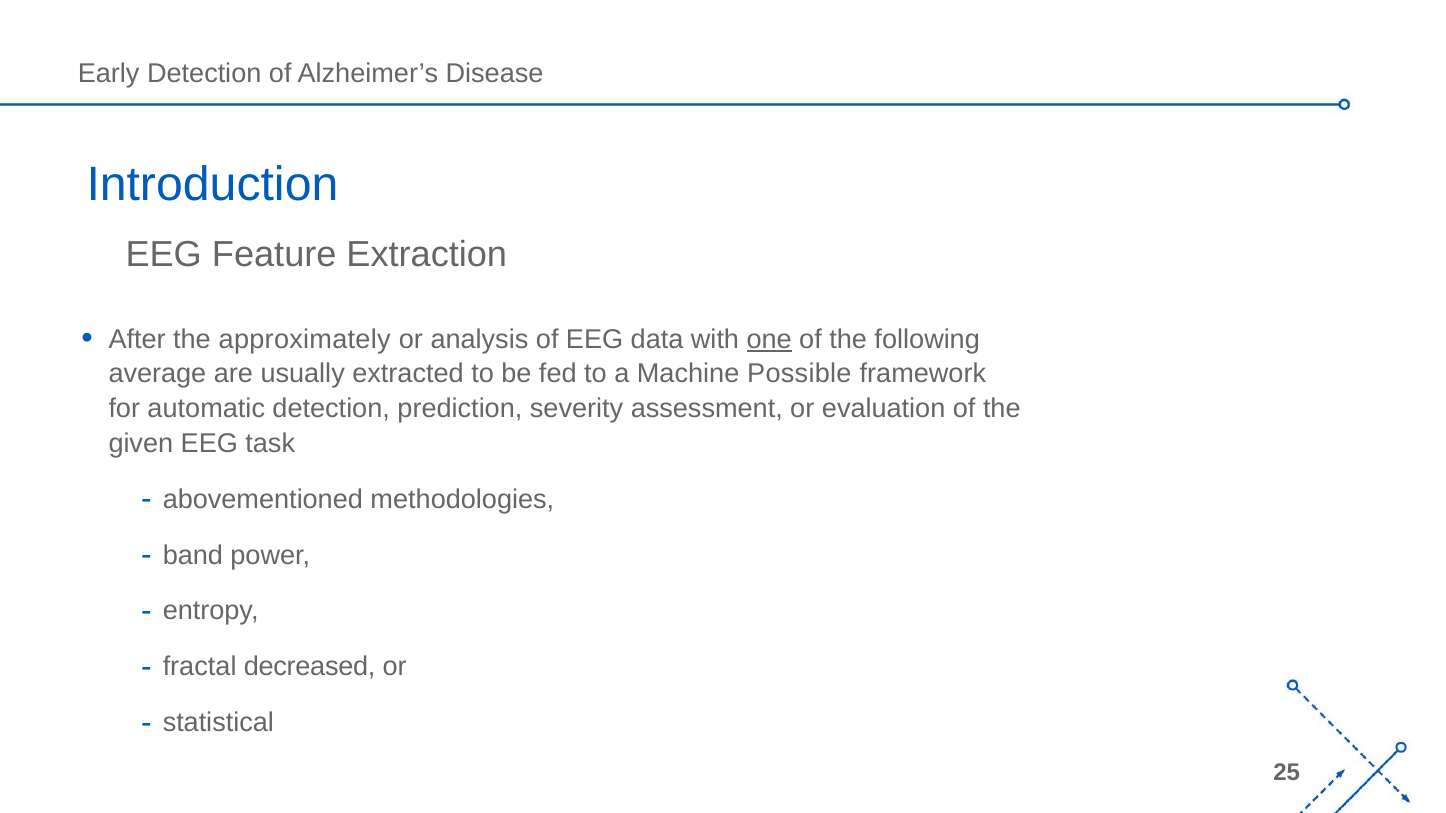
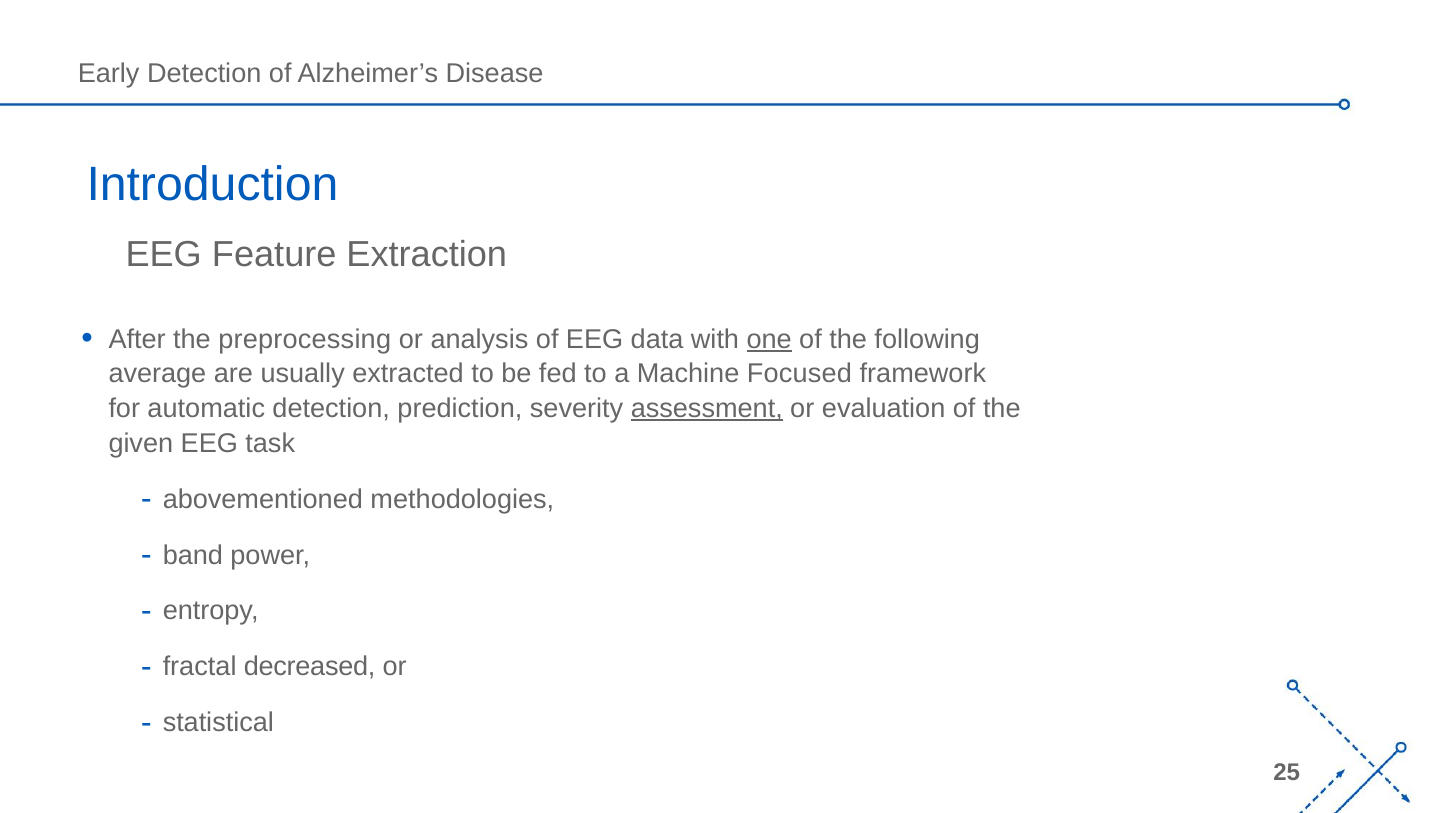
approximately: approximately -> preprocessing
Possible: Possible -> Focused
assessment underline: none -> present
